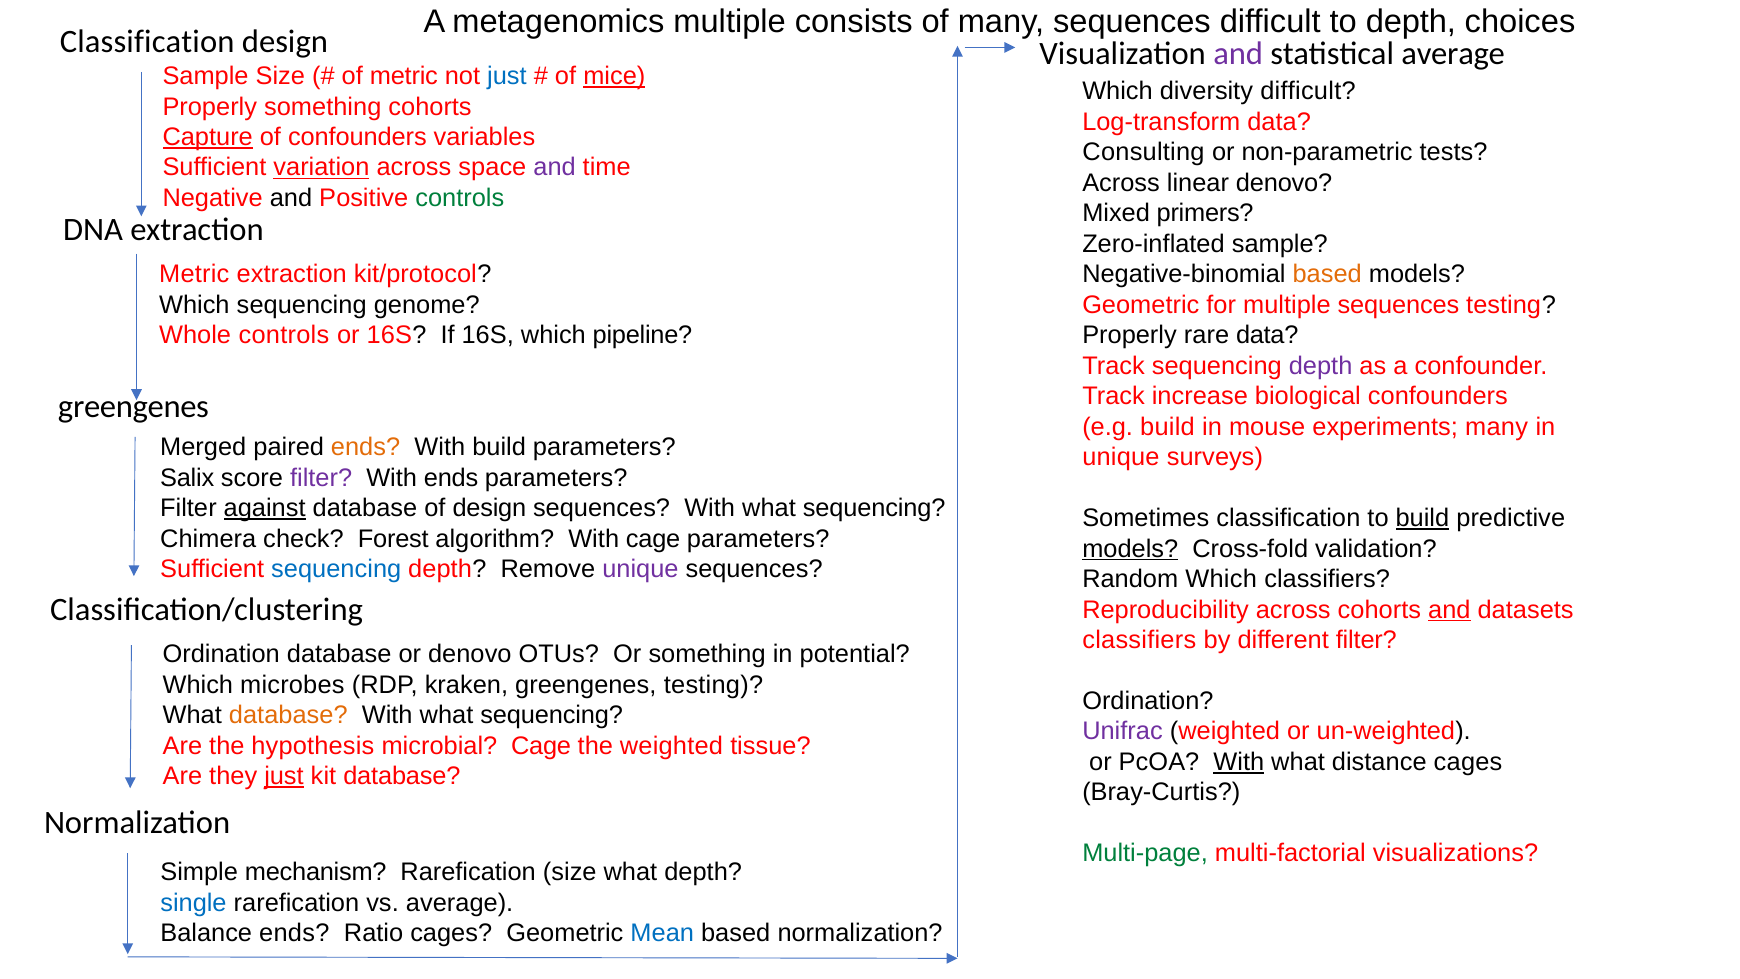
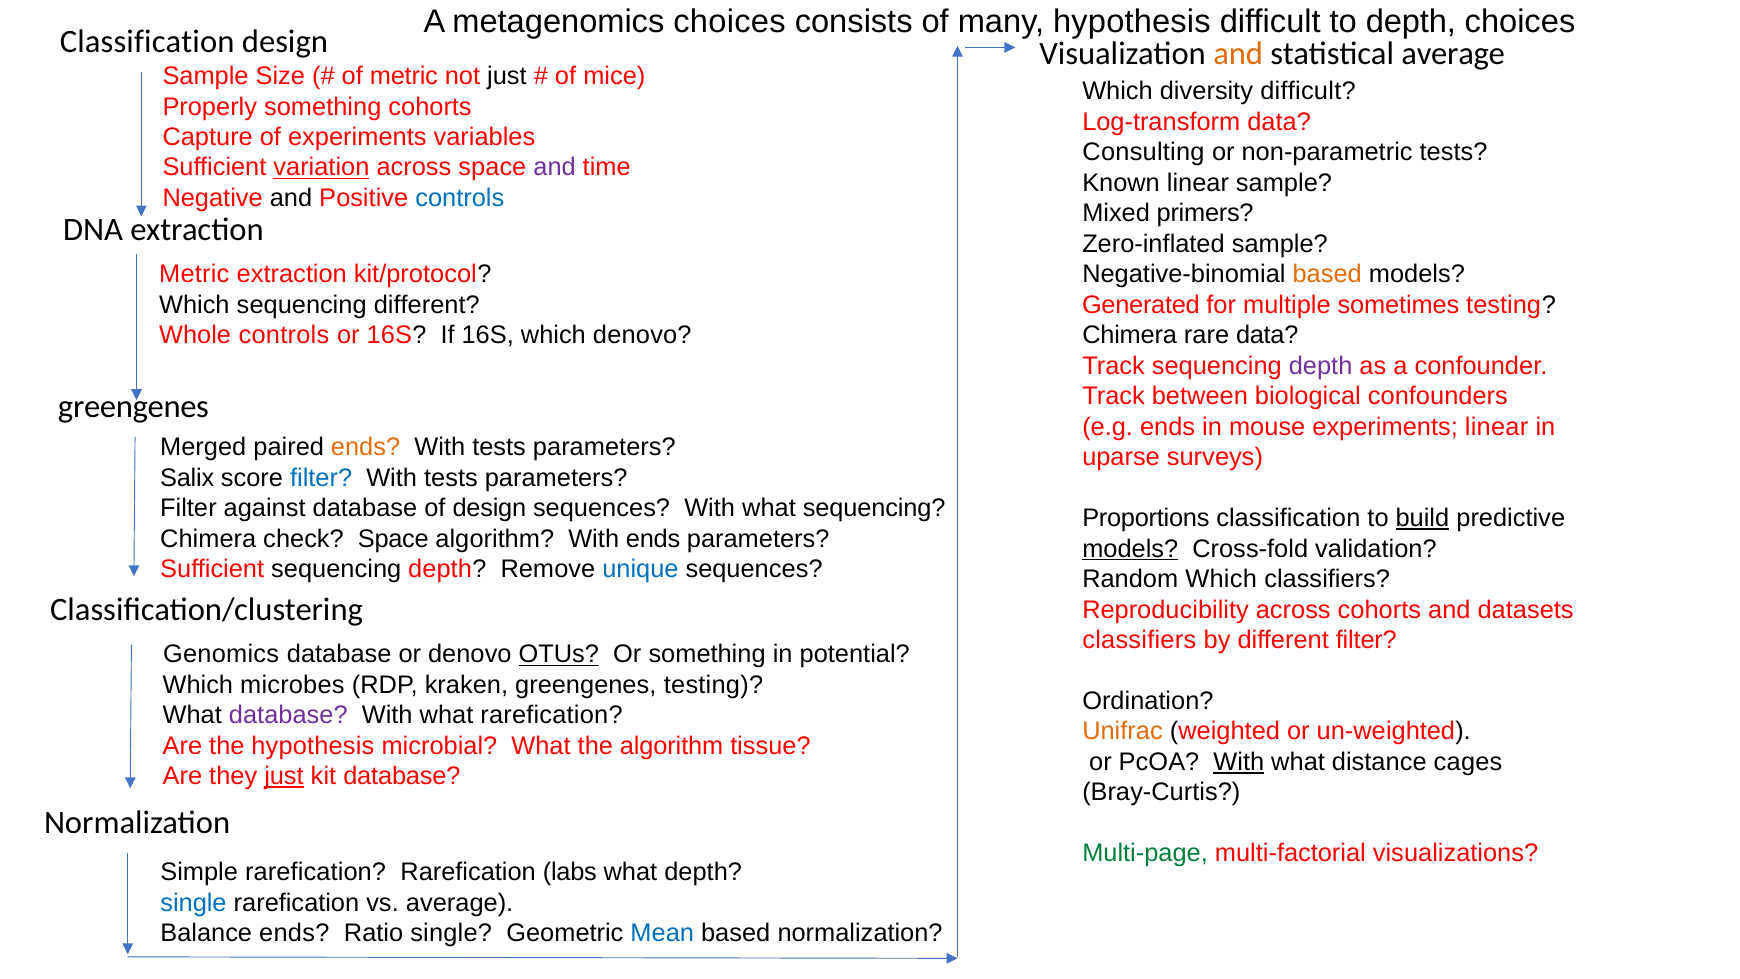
metagenomics multiple: multiple -> choices
many sequences: sequences -> hypothesis
and at (1238, 54) colour: purple -> orange
just at (507, 76) colour: blue -> black
mice underline: present -> none
Capture underline: present -> none
of confounders: confounders -> experiments
Across at (1121, 183): Across -> Known
linear denovo: denovo -> sample
controls at (460, 198) colour: green -> blue
sequencing genome: genome -> different
Geometric at (1141, 305): Geometric -> Generated
multiple sequences: sequences -> sometimes
which pipeline: pipeline -> denovo
Properly at (1130, 335): Properly -> Chimera
increase: increase -> between
e.g build: build -> ends
experiments many: many -> linear
build at (499, 447): build -> tests
unique at (1121, 457): unique -> uparse
filter at (321, 478) colour: purple -> blue
ends at (451, 478): ends -> tests
against underline: present -> none
Sometimes: Sometimes -> Proportions
check Forest: Forest -> Space
With cage: cage -> ends
sequencing at (336, 569) colour: blue -> black
unique at (640, 569) colour: purple -> blue
and at (1449, 609) underline: present -> none
Ordination at (221, 654): Ordination -> Genomics
OTUs underline: none -> present
database at (288, 715) colour: orange -> purple
sequencing at (552, 715): sequencing -> rarefication
Unifrac colour: purple -> orange
microbial Cage: Cage -> What
the weighted: weighted -> algorithm
Simple mechanism: mechanism -> rarefication
Rarefication size: size -> labs
Ratio cages: cages -> single
